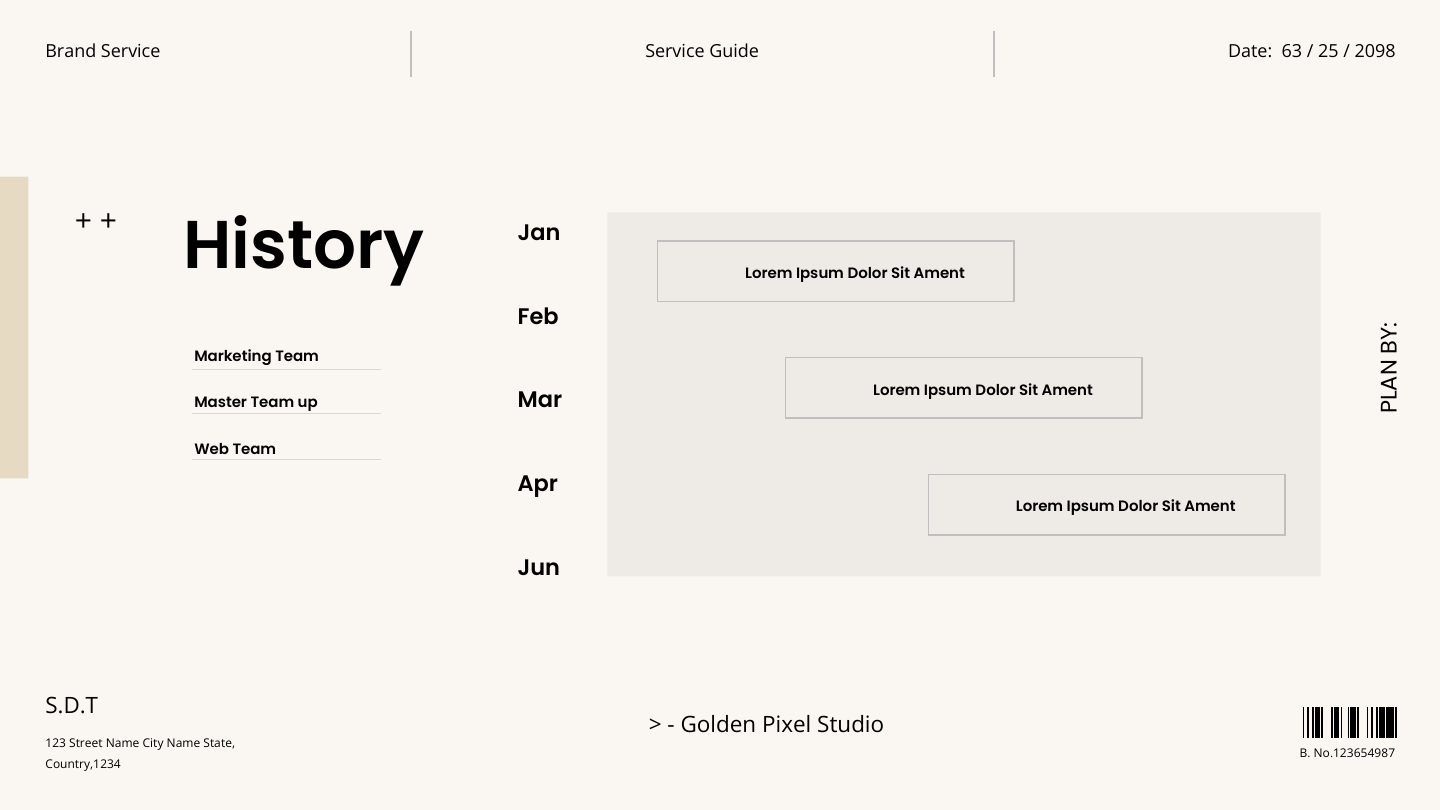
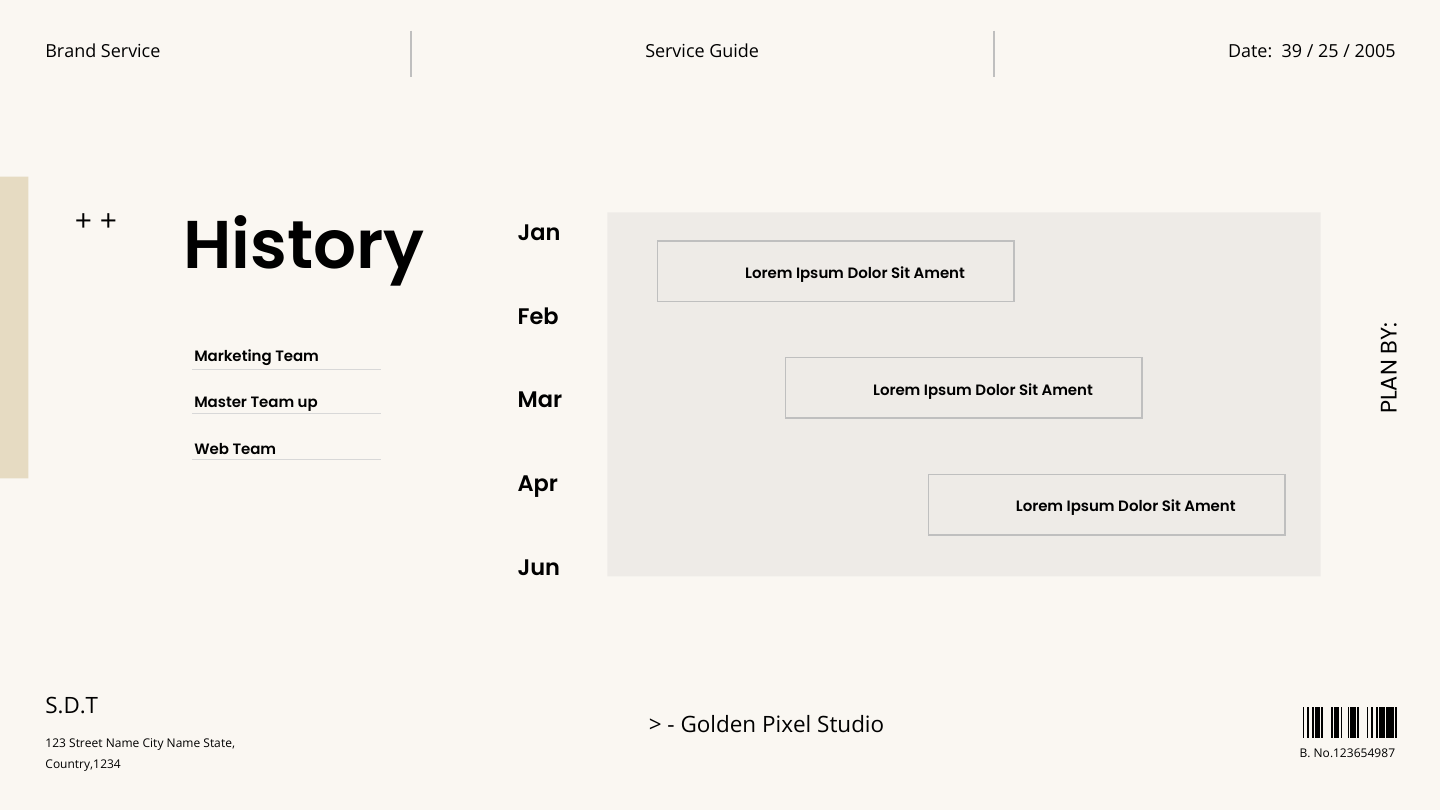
63: 63 -> 39
2098: 2098 -> 2005
